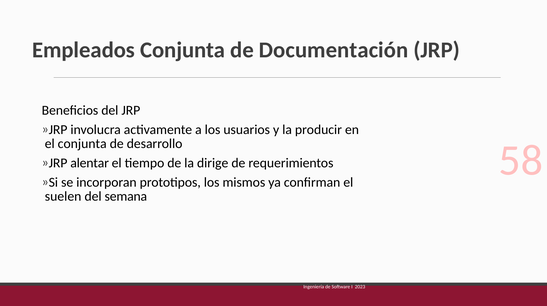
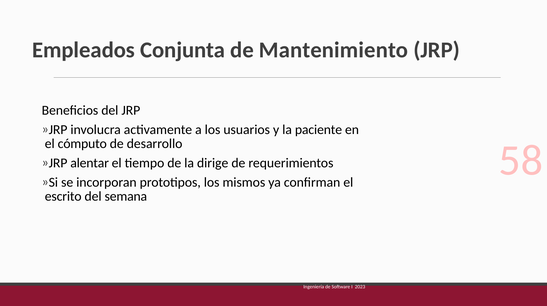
Documentación: Documentación -> Mantenimiento
producir: producir -> paciente
el conjunta: conjunta -> cómputo
suelen: suelen -> escrito
